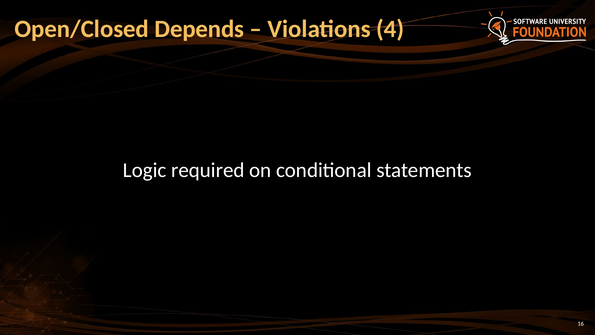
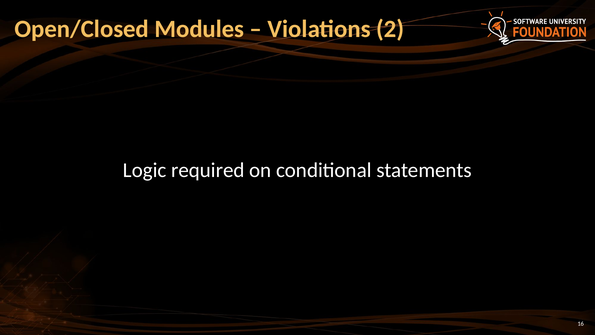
Depends: Depends -> Modules
4: 4 -> 2
